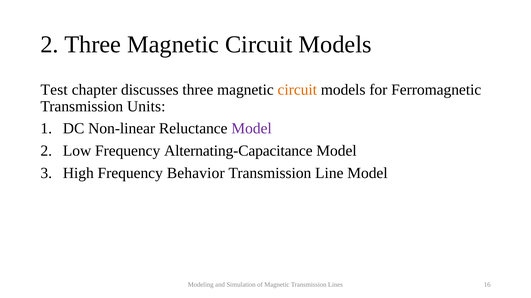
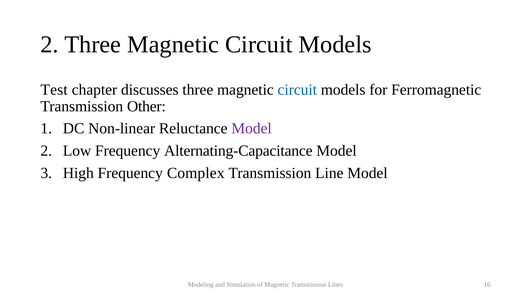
circuit at (297, 90) colour: orange -> blue
Units: Units -> Other
Behavior: Behavior -> Complex
